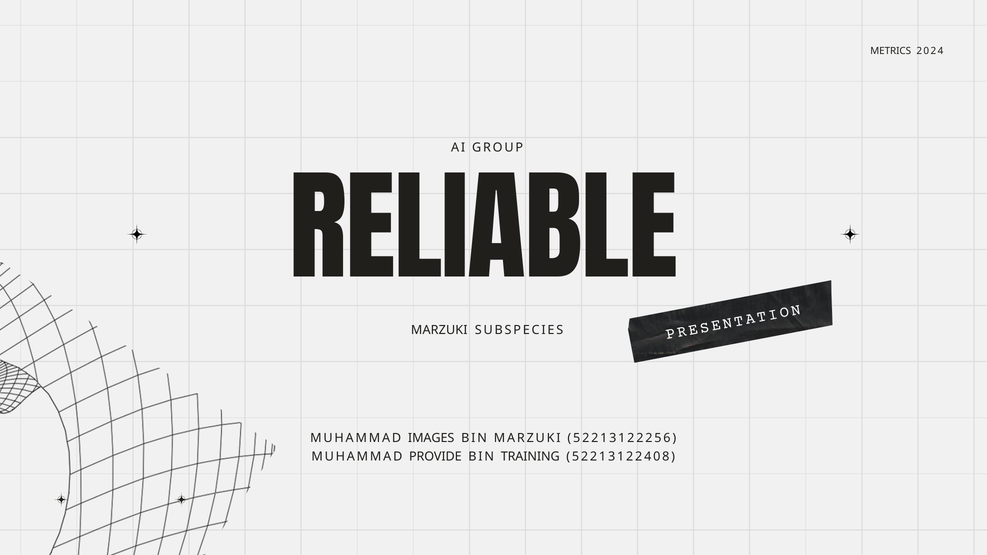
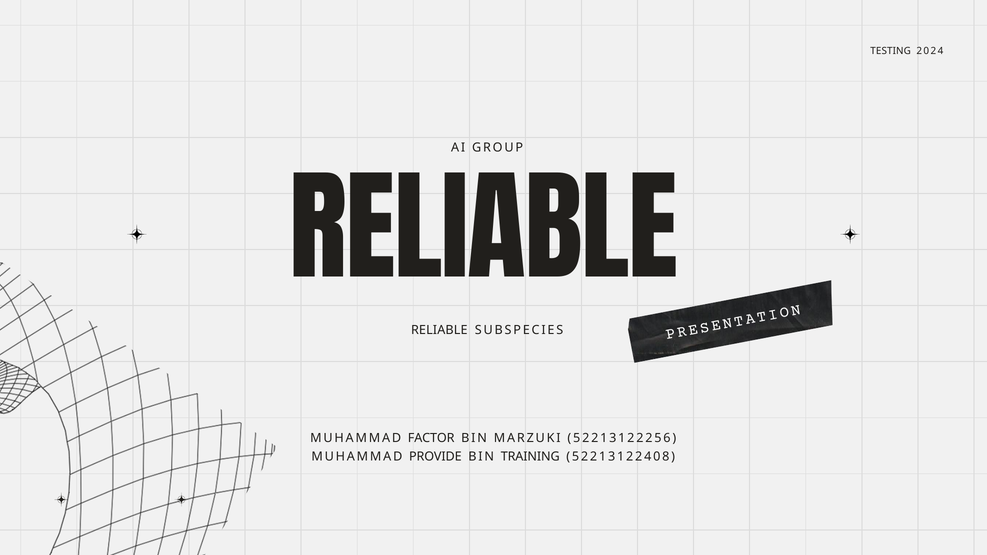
METRICS: METRICS -> TESTING
MARZUKI at (439, 330): MARZUKI -> RELIABLE
IMAGES: IMAGES -> FACTOR
